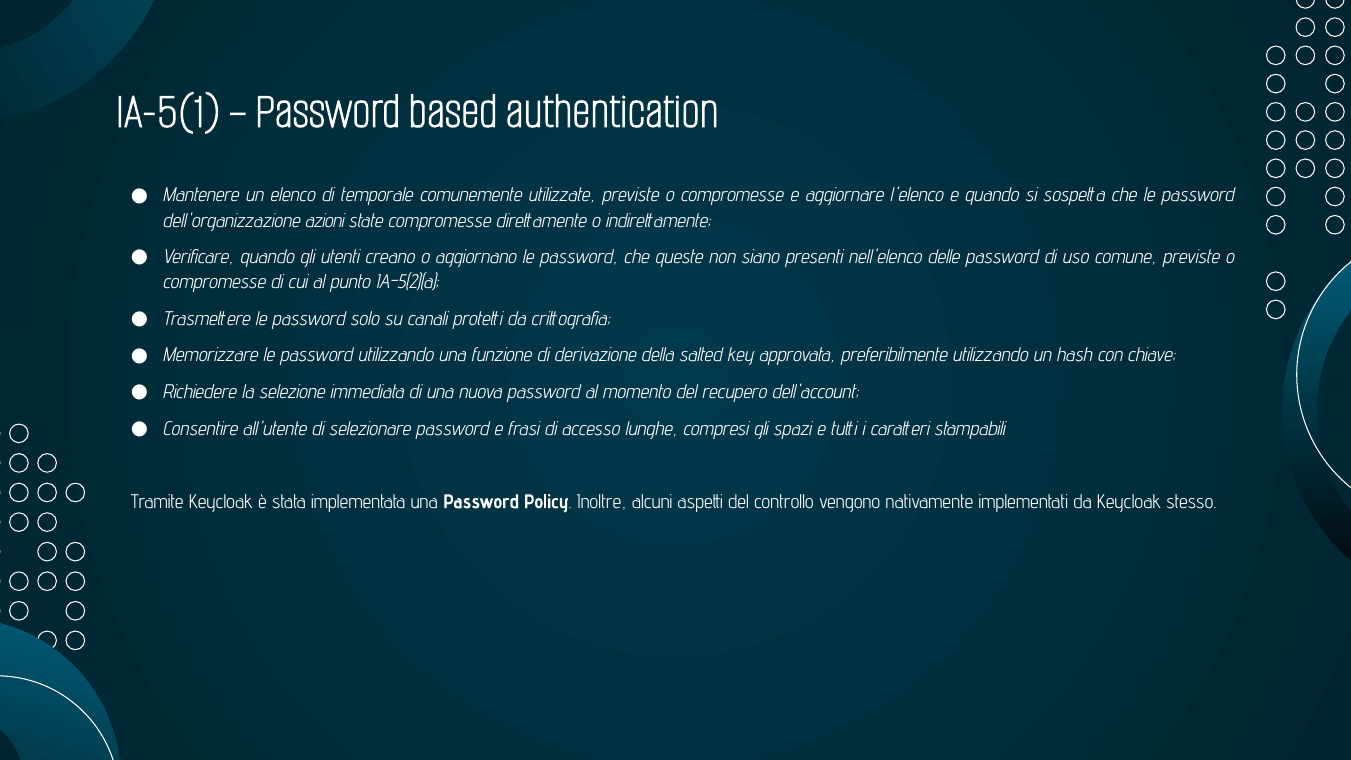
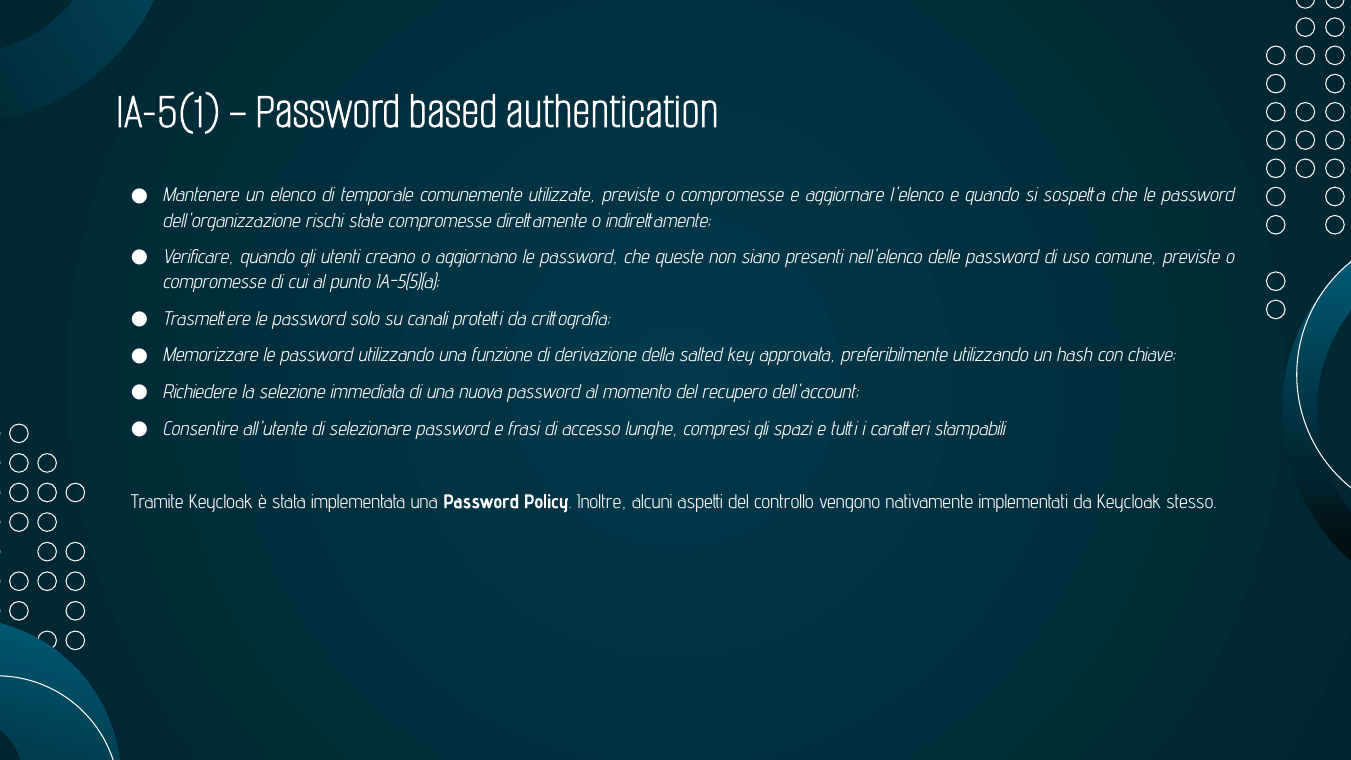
azioni: azioni -> rischi
IA-5(2)(a: IA-5(2)(a -> IA-5(5)(a
